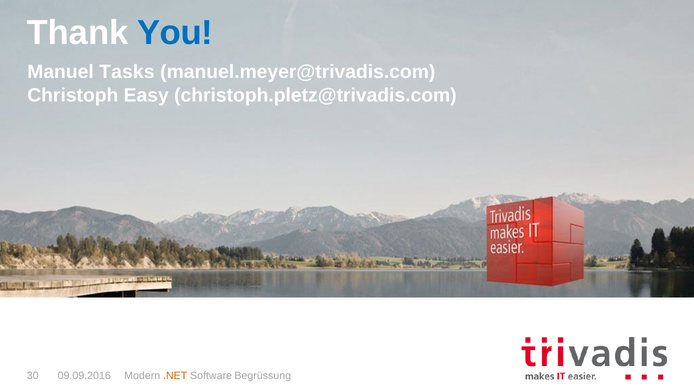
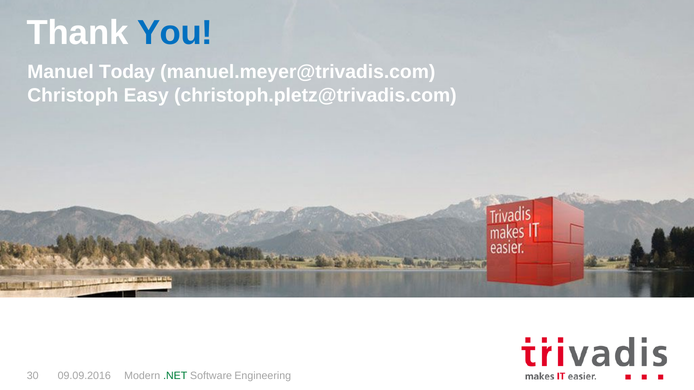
Tasks: Tasks -> Today
.NET colour: orange -> green
Begrüssung: Begrüssung -> Engineering
